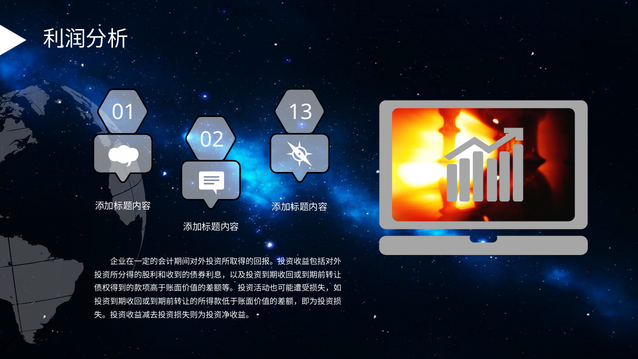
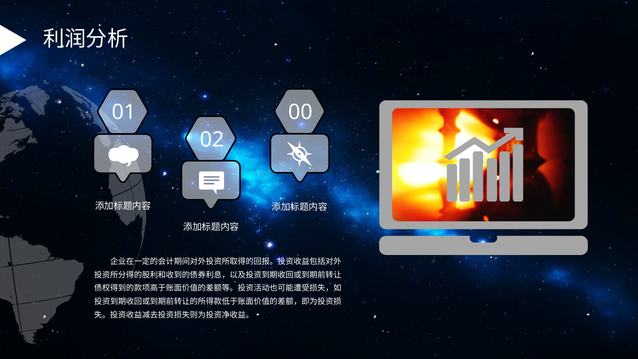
13: 13 -> 00
